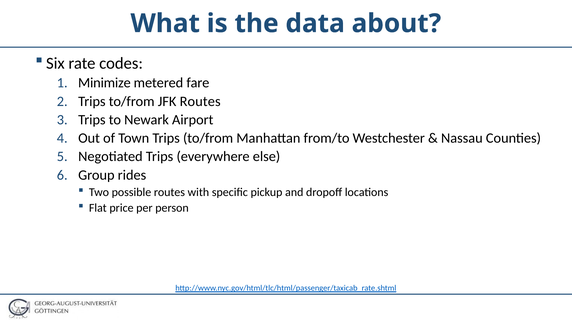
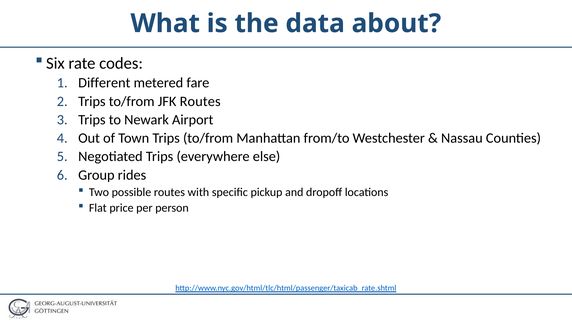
Minimize: Minimize -> Different
